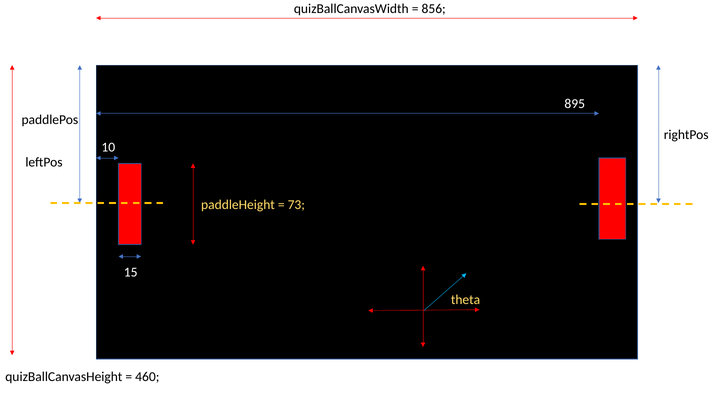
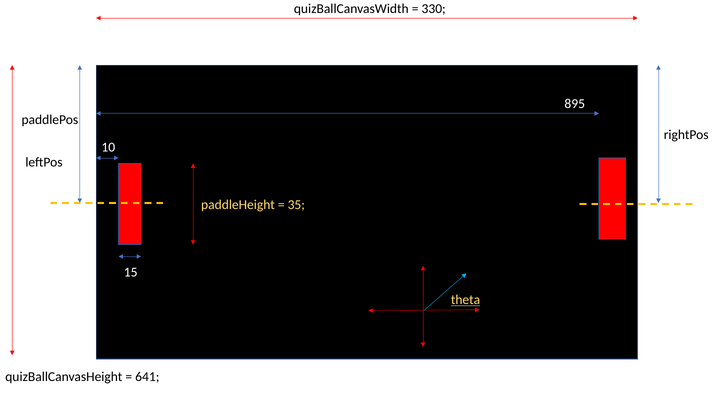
856: 856 -> 330
73: 73 -> 35
theta underline: none -> present
460: 460 -> 641
